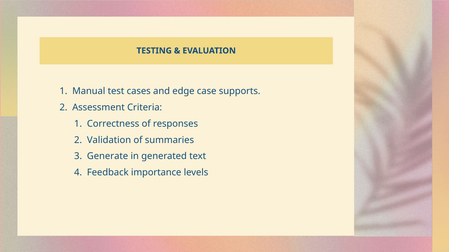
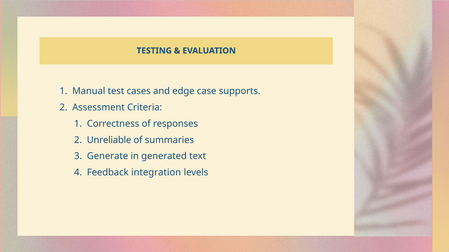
Validation: Validation -> Unreliable
importance: importance -> integration
